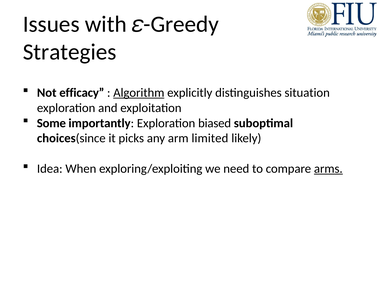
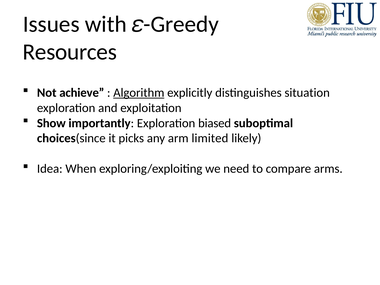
Strategies: Strategies -> Resources
efficacy: efficacy -> achieve
Some: Some -> Show
arms underline: present -> none
